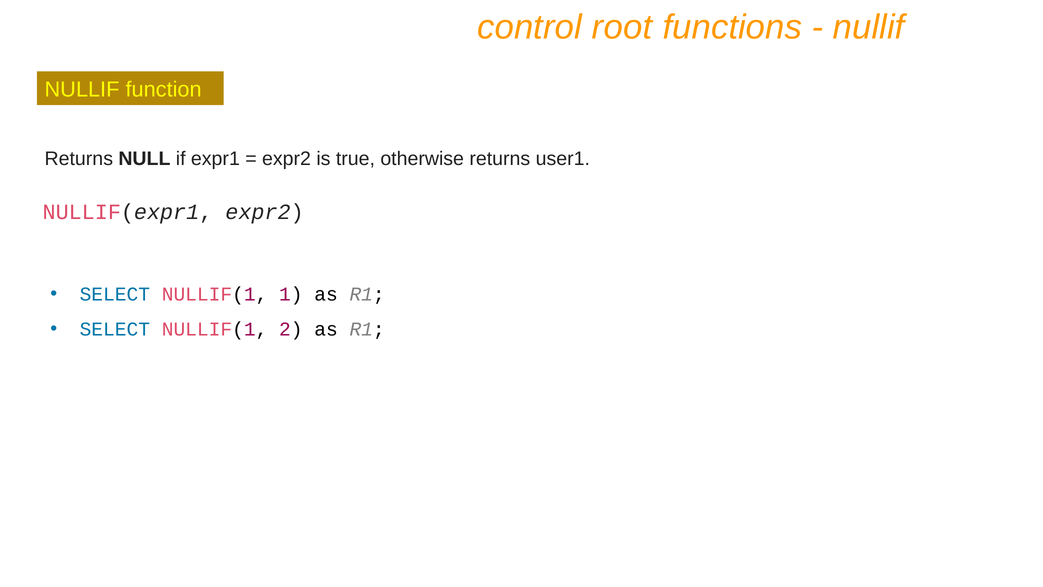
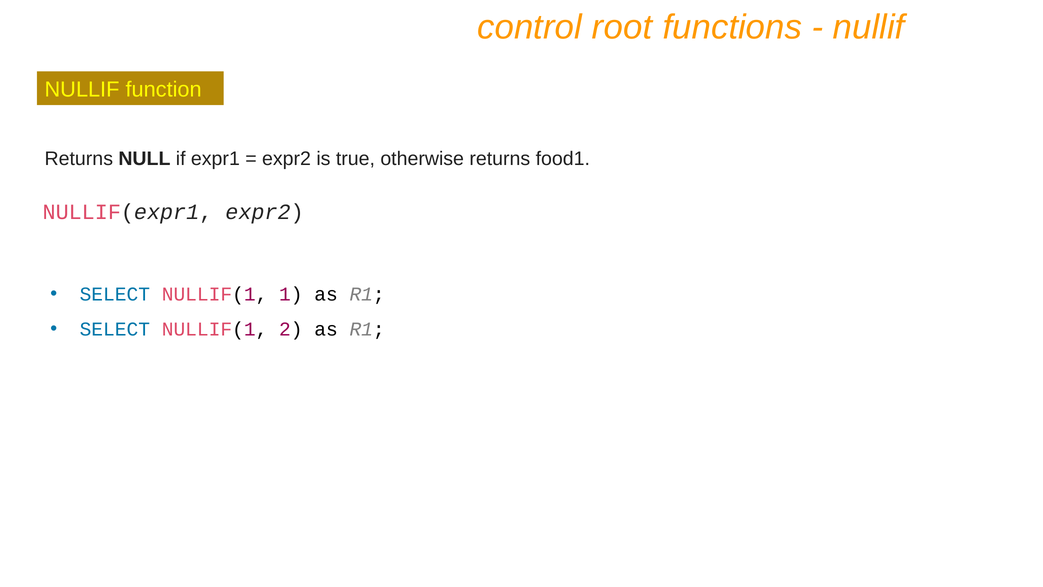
user1: user1 -> food1
